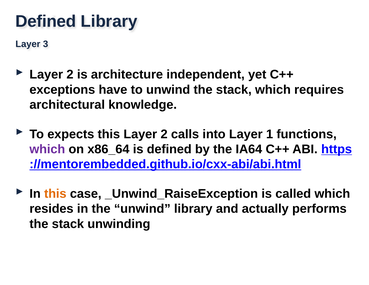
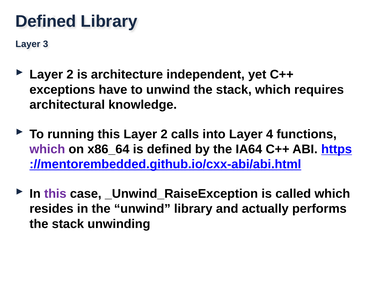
expects: expects -> running
1: 1 -> 4
this at (55, 194) colour: orange -> purple
